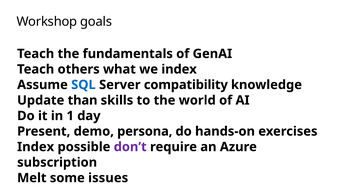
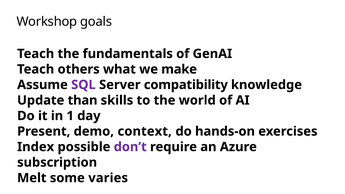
we index: index -> make
SQL colour: blue -> purple
persona: persona -> context
issues: issues -> varies
